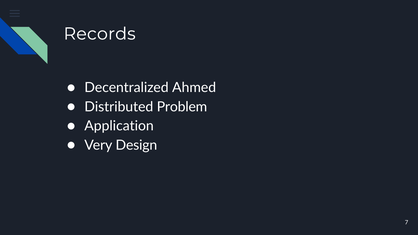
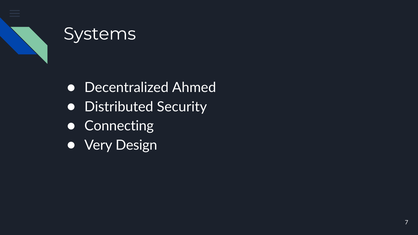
Records: Records -> Systems
Problem: Problem -> Security
Application: Application -> Connecting
